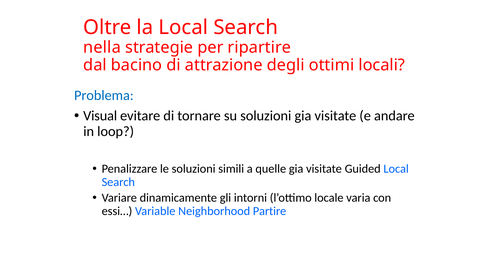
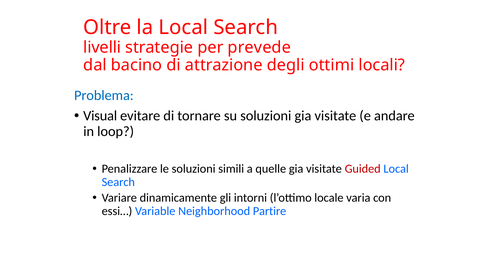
nella: nella -> livelli
ripartire: ripartire -> prevede
Guided colour: black -> red
